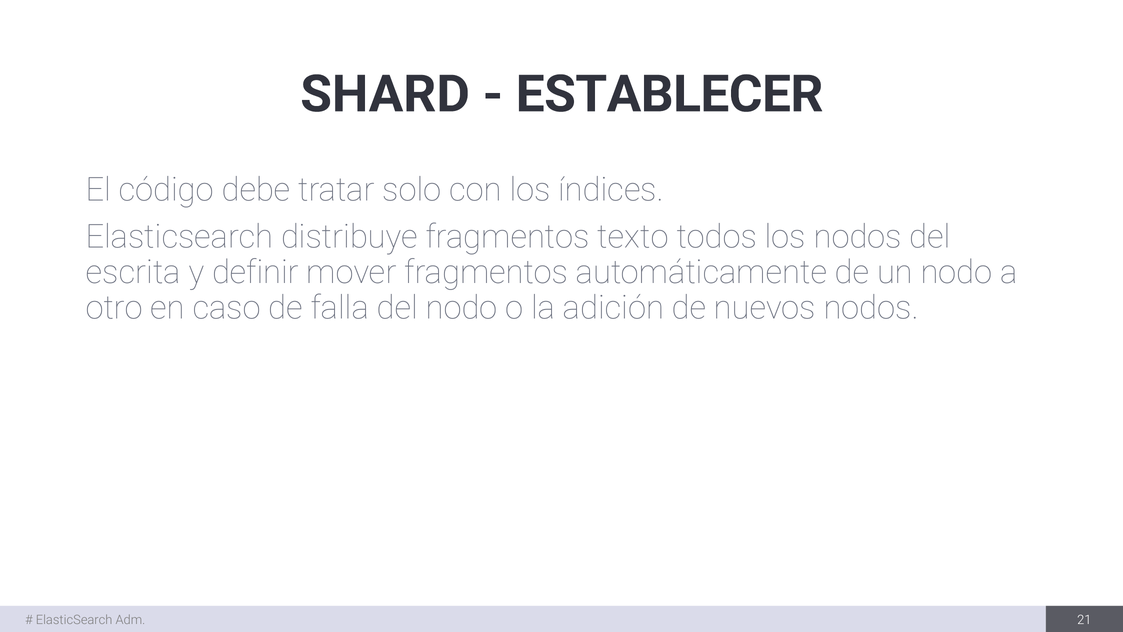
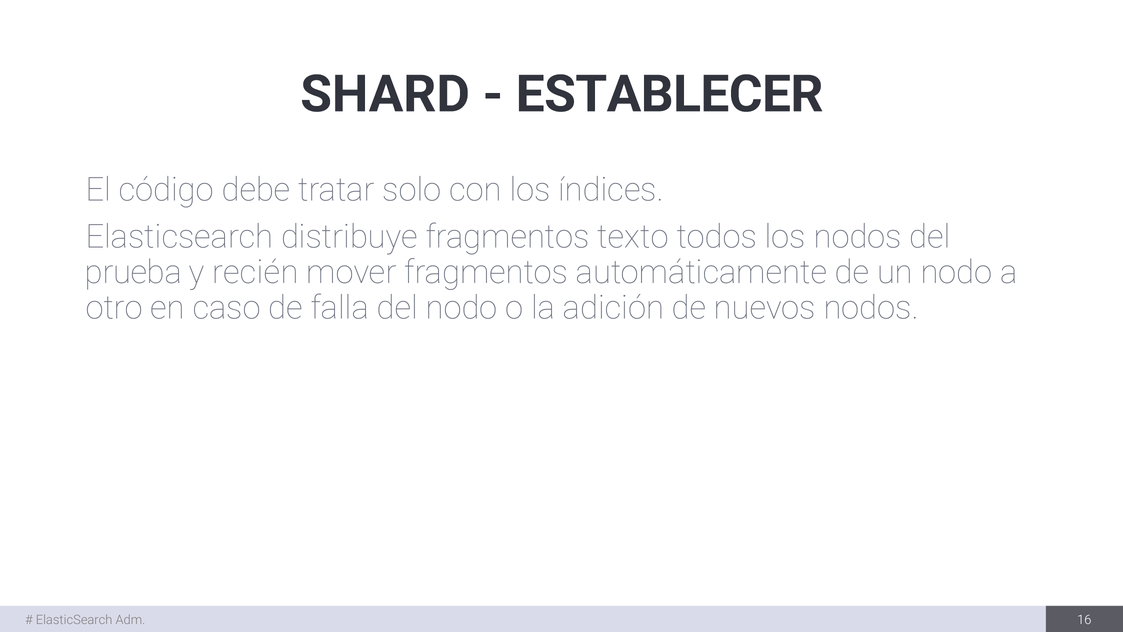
escrita: escrita -> prueba
definir: definir -> recién
21: 21 -> 16
